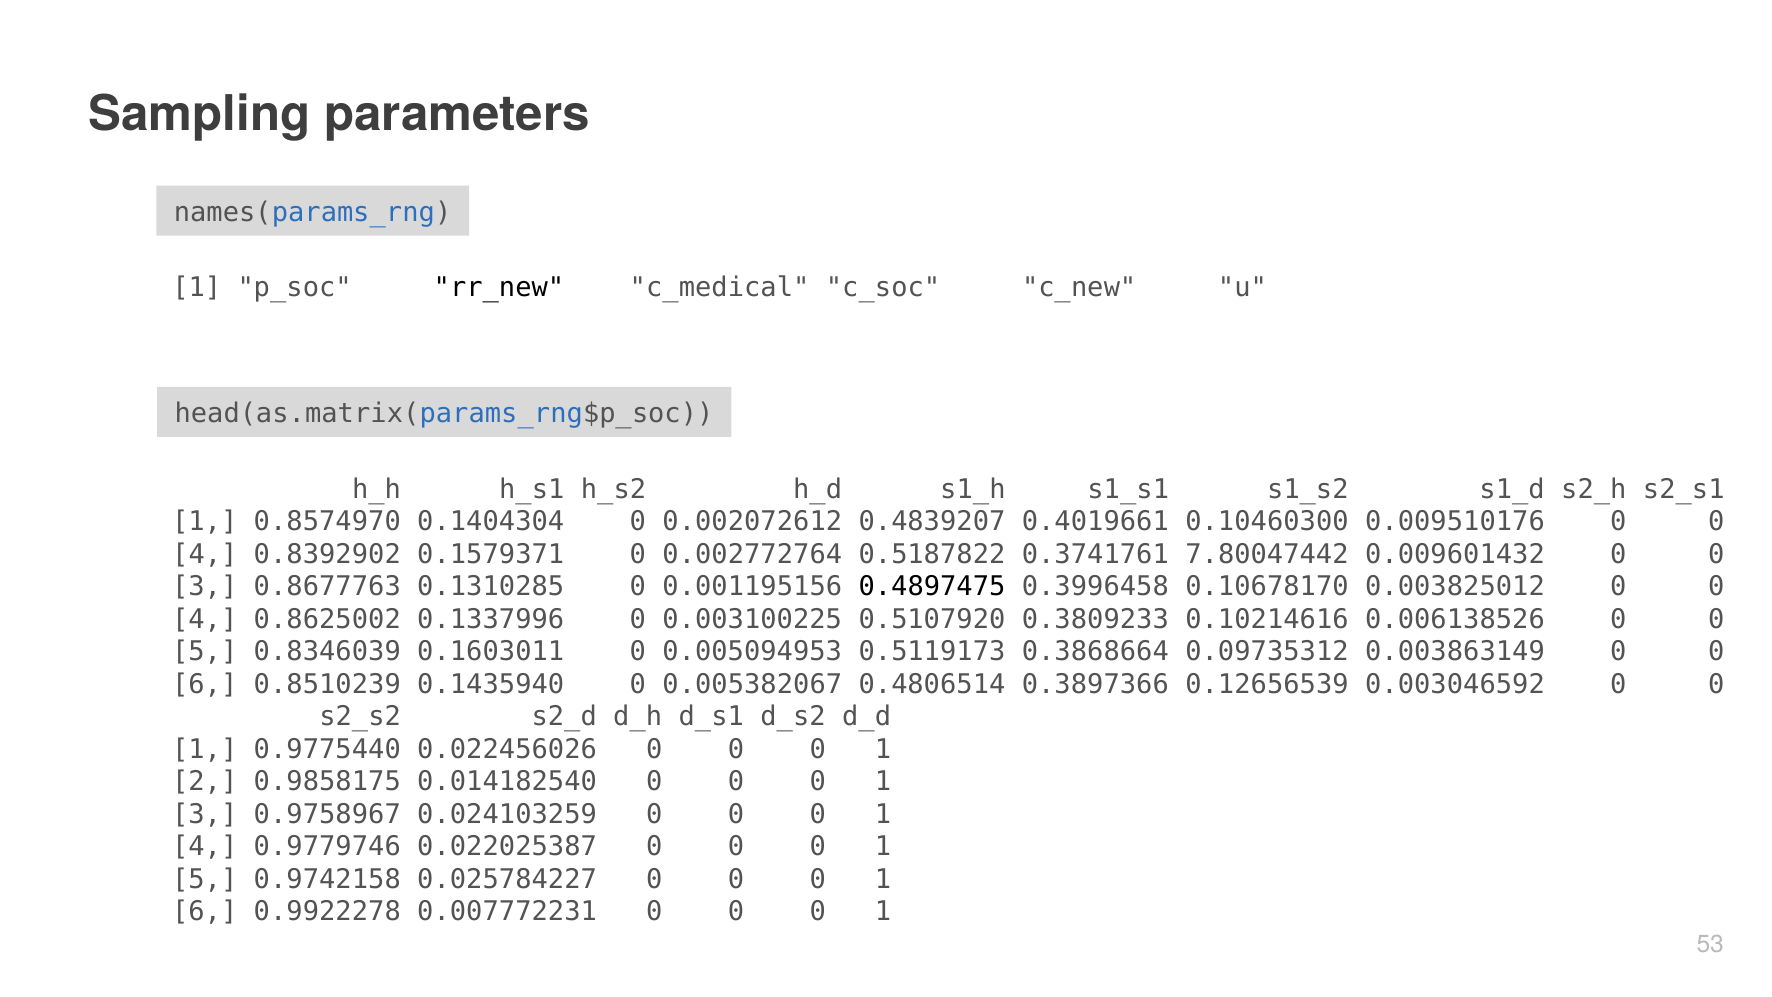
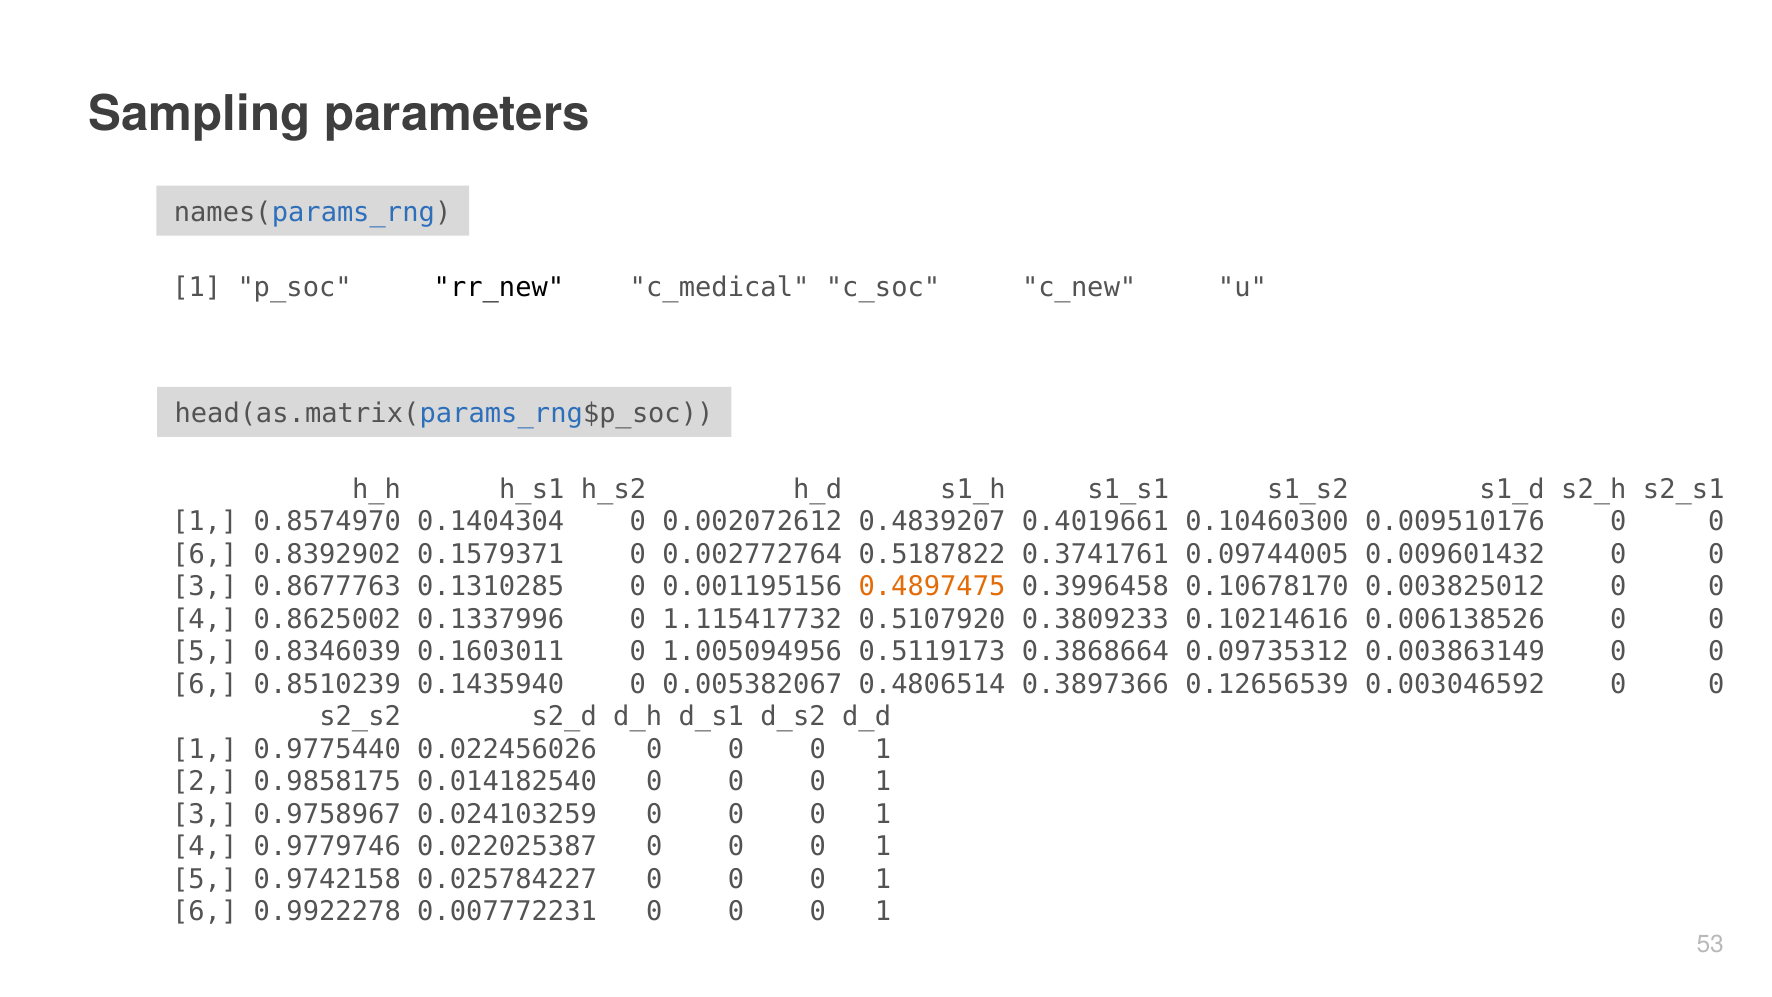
4 at (205, 554): 4 -> 6
7.80047442: 7.80047442 -> 0.09744005
0.4897475 colour: black -> orange
0.003100225: 0.003100225 -> 1.115417732
0.005094953: 0.005094953 -> 1.005094956
